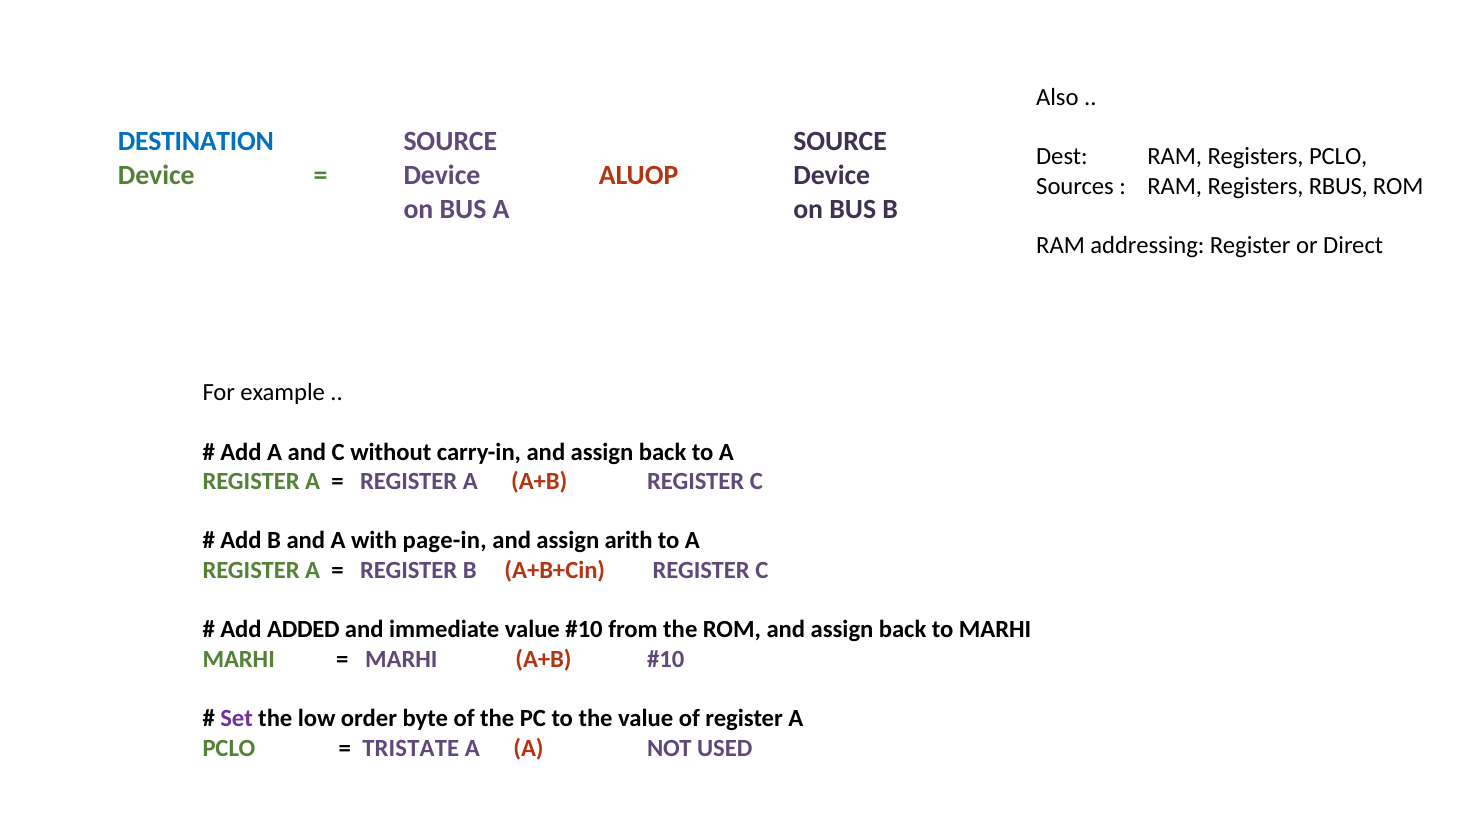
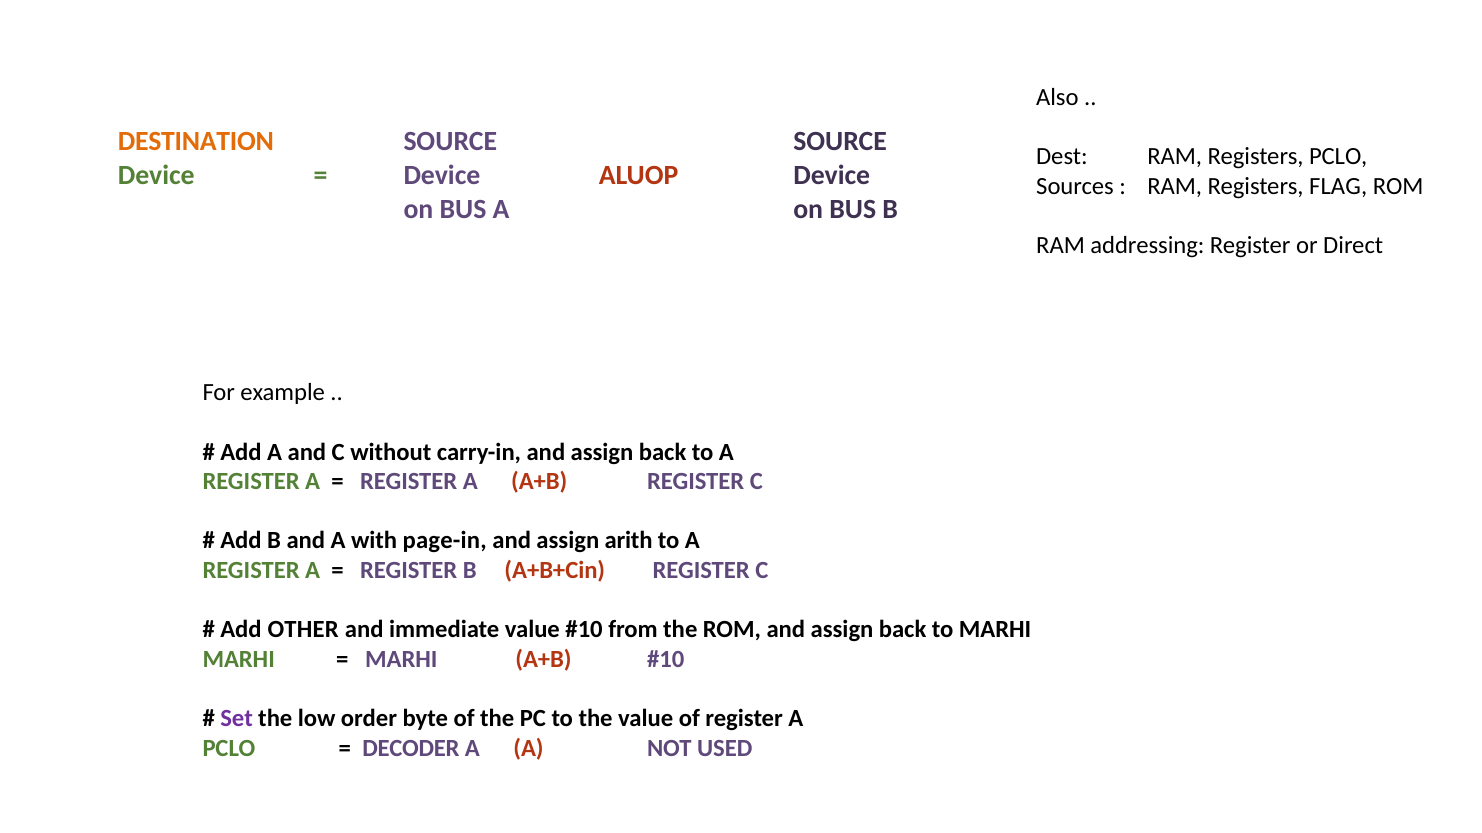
DESTINATION colour: blue -> orange
RBUS: RBUS -> FLAG
ADDED: ADDED -> OTHER
TRISTATE: TRISTATE -> DECODER
